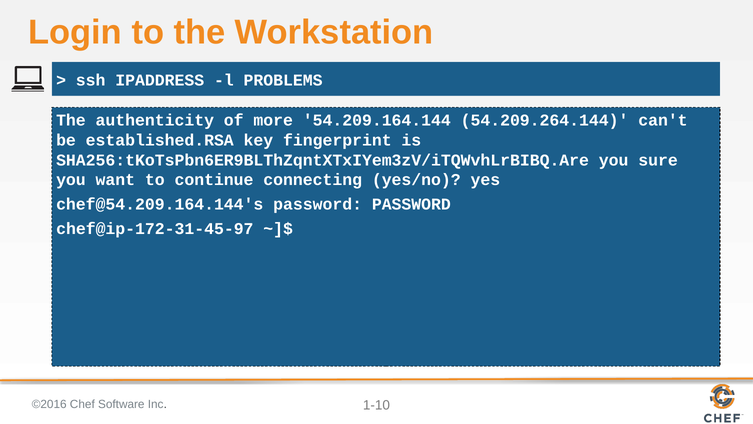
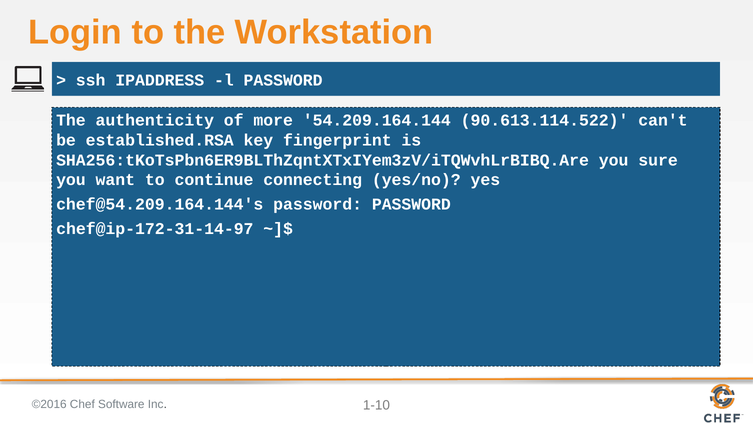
l PROBLEMS: PROBLEMS -> PASSWORD
54.209.264.144: 54.209.264.144 -> 90.613.114.522
chef@ip-172-31-45-97: chef@ip-172-31-45-97 -> chef@ip-172-31-14-97
